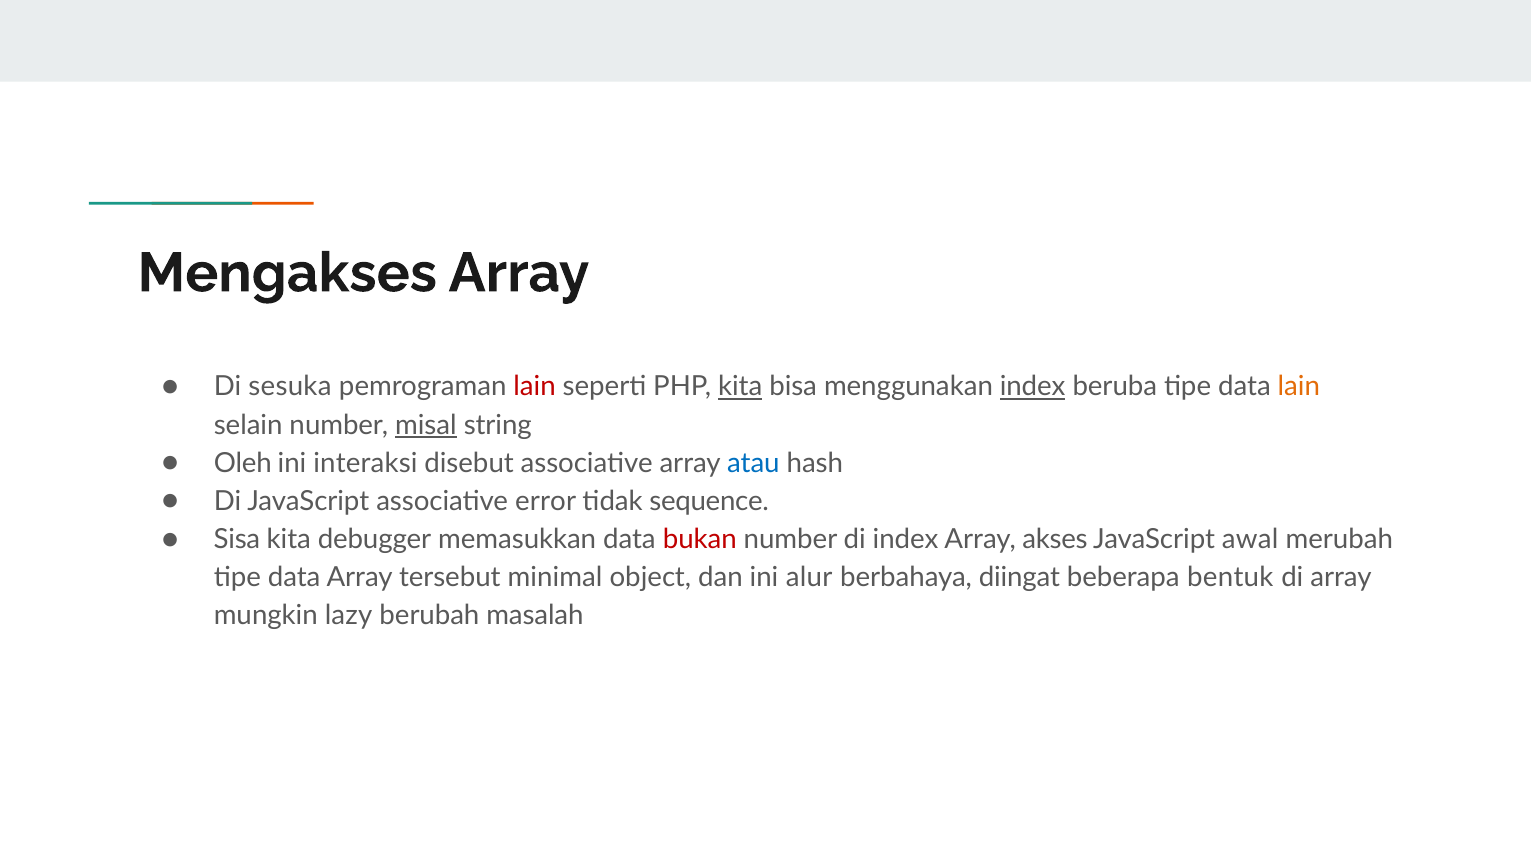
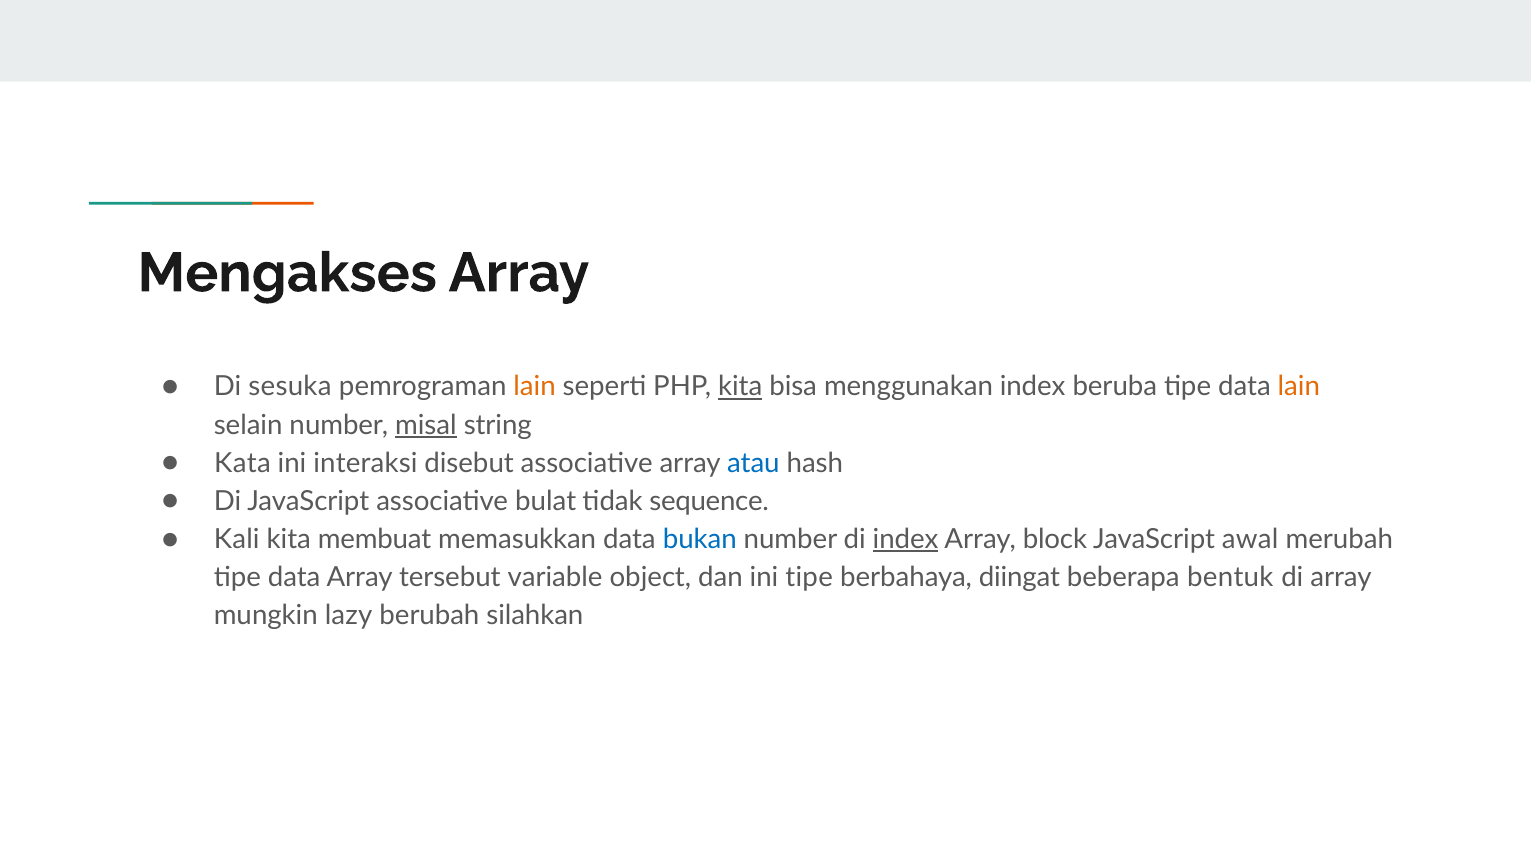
lain at (535, 387) colour: red -> orange
index at (1033, 387) underline: present -> none
Oleh: Oleh -> Kata
error: error -> bulat
Sisa: Sisa -> Kali
debugger: debugger -> membuat
bukan colour: red -> blue
index at (906, 539) underline: none -> present
akses: akses -> block
minimal: minimal -> variable
ini alur: alur -> tipe
masalah: masalah -> silahkan
